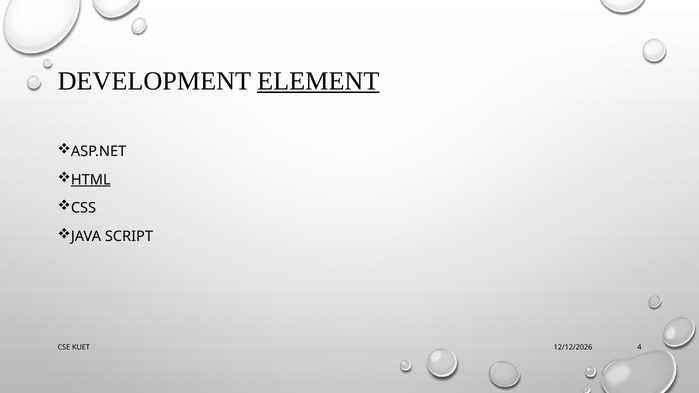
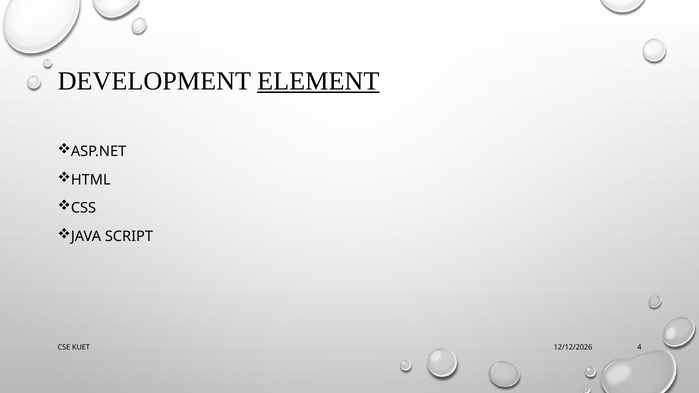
HTML underline: present -> none
